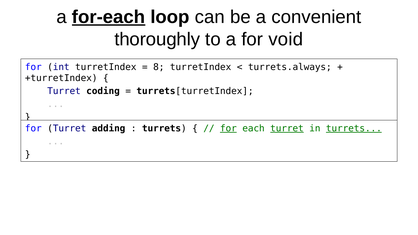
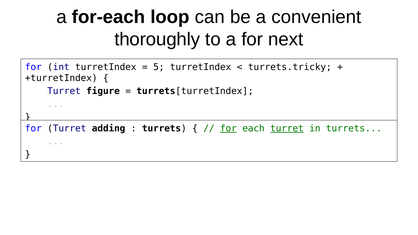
for-each underline: present -> none
void: void -> next
8: 8 -> 5
turrets.always: turrets.always -> turrets.tricky
coding: coding -> figure
turrets at (354, 128) underline: present -> none
